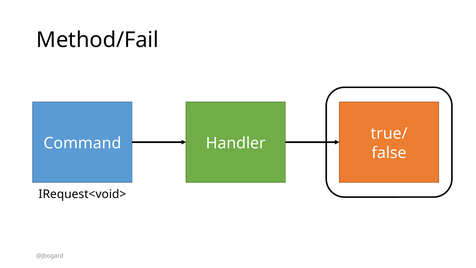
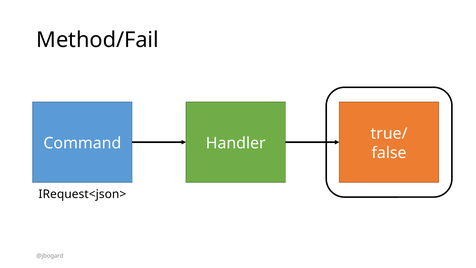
IRequest<void>: IRequest<void> -> IRequest<json>
